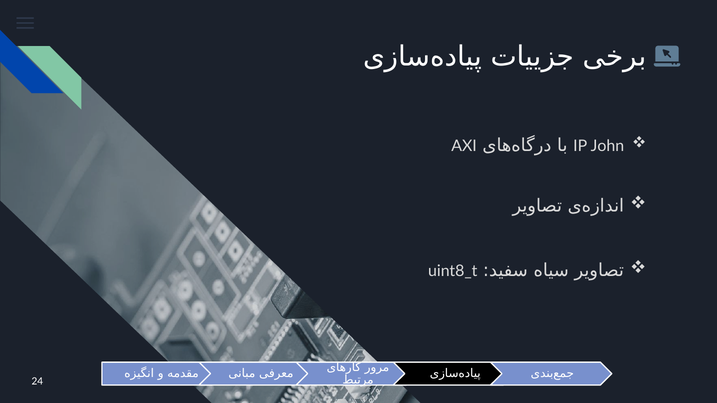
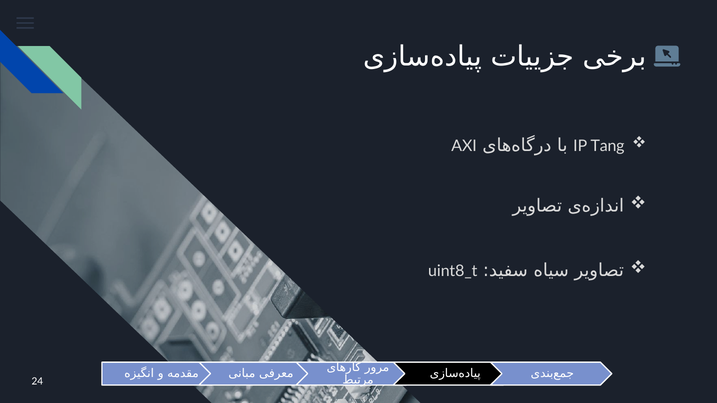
John: John -> Tang
